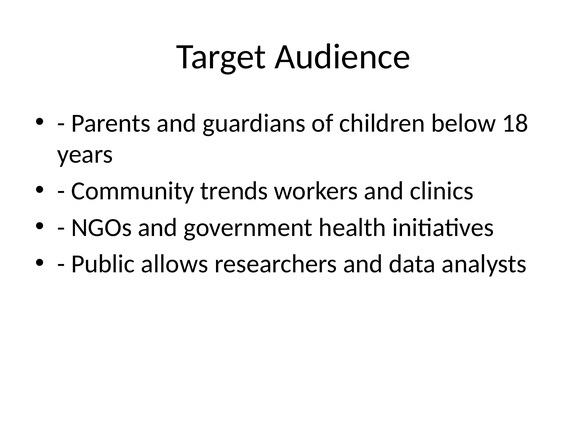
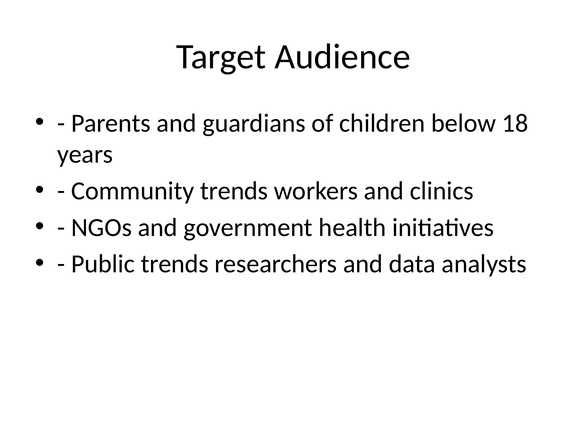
Public allows: allows -> trends
